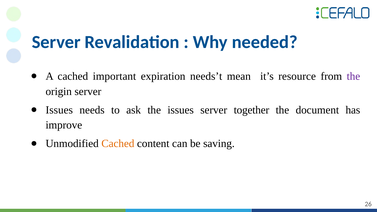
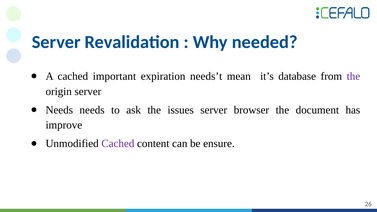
resource: resource -> database
Issues at (59, 110): Issues -> Needs
together: together -> browser
Cached at (118, 144) colour: orange -> purple
saving: saving -> ensure
